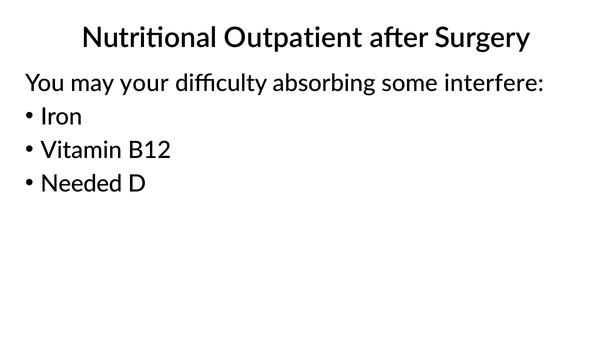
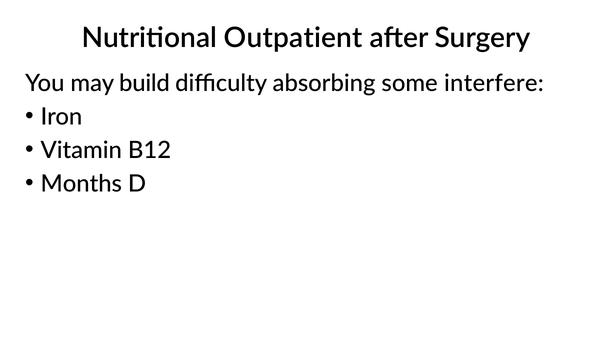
your: your -> build
Needed: Needed -> Months
